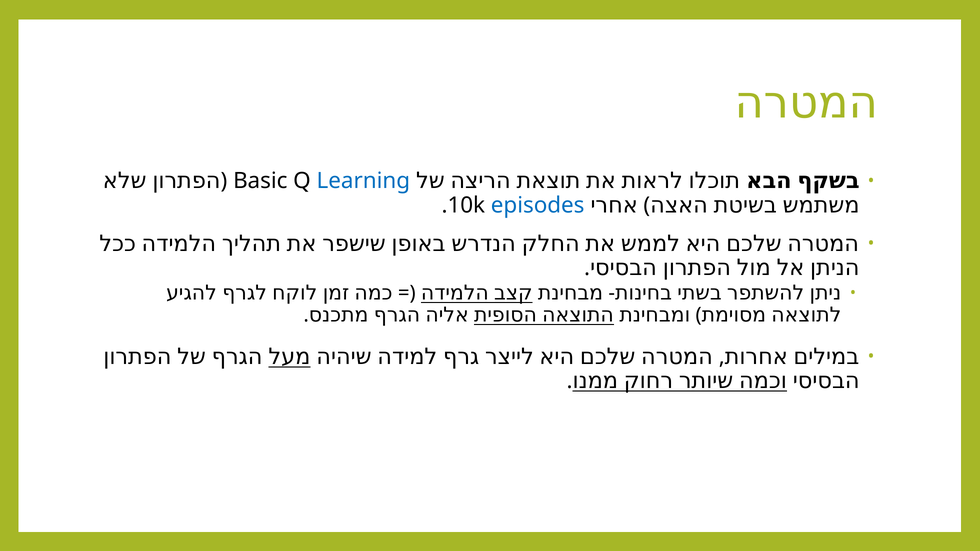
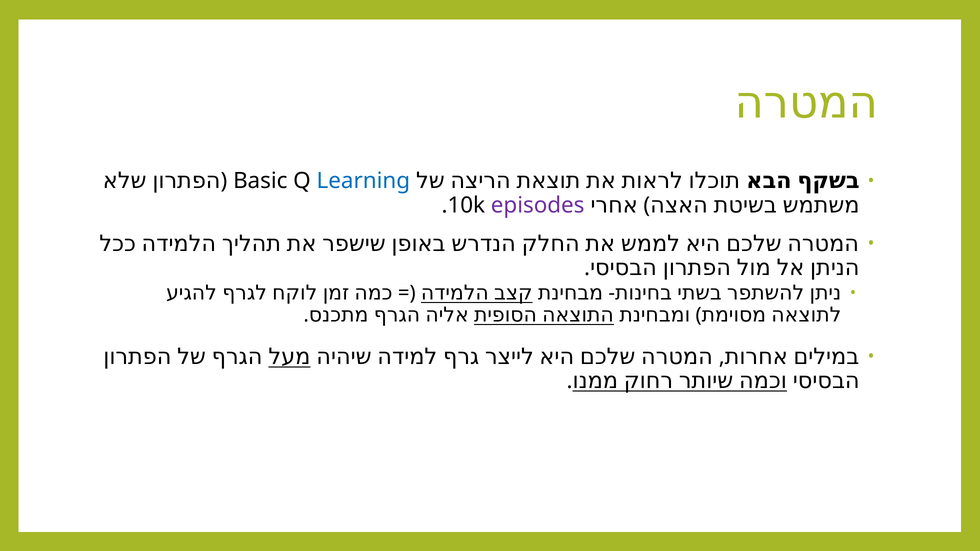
episodes colour: blue -> purple
